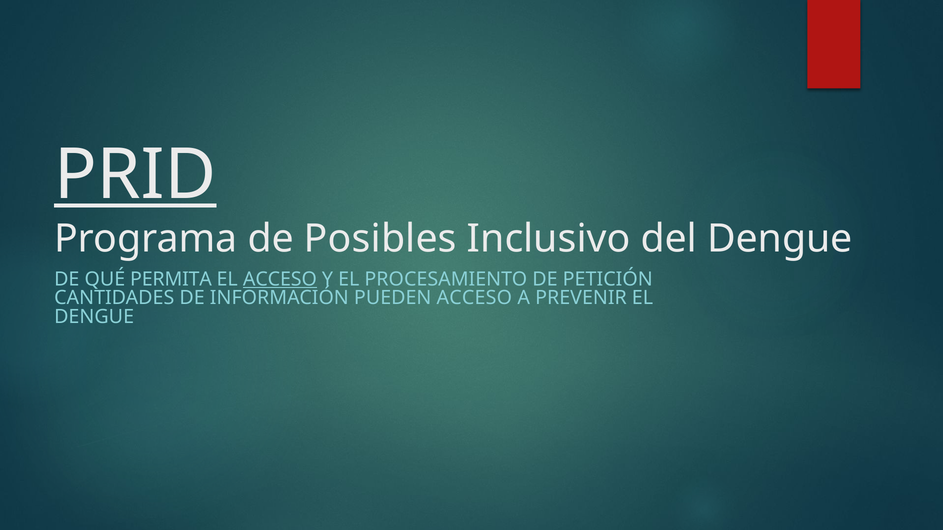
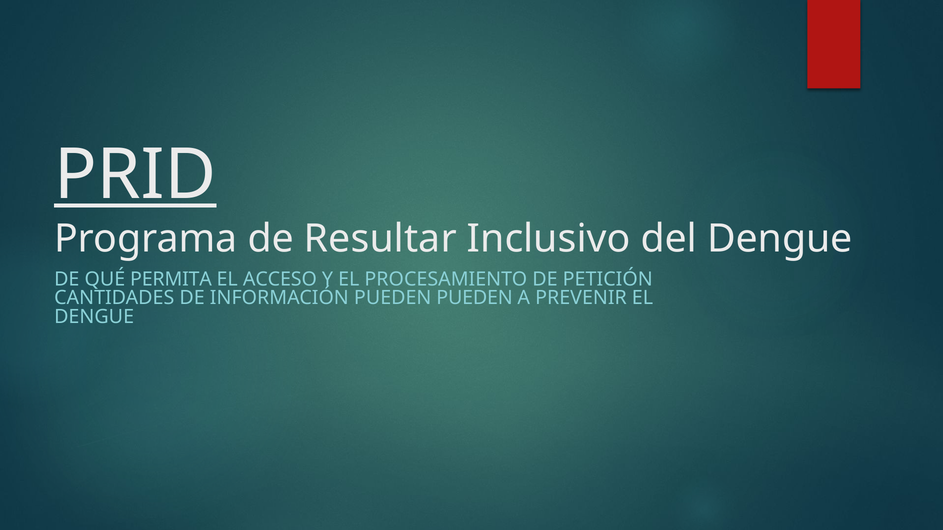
Posibles: Posibles -> Resultar
ACCESO at (280, 279) underline: present -> none
PUEDEN ACCESO: ACCESO -> PUEDEN
